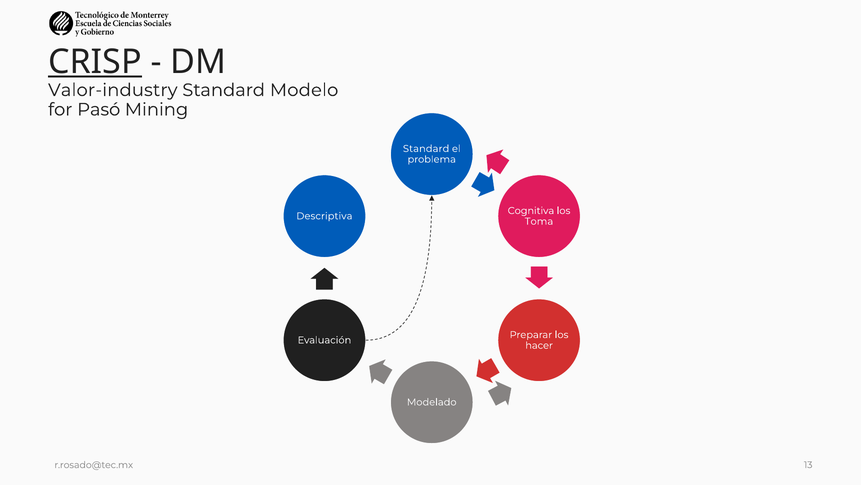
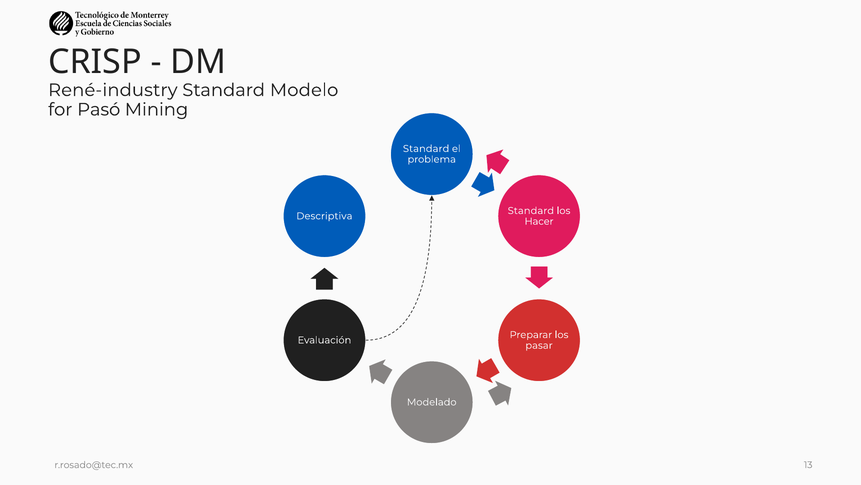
CRISP underline: present -> none
Valor-industry: Valor-industry -> René-industry
Cognitiva at (531, 210): Cognitiva -> Standard
Toma: Toma -> Hacer
hacer: hacer -> pasar
